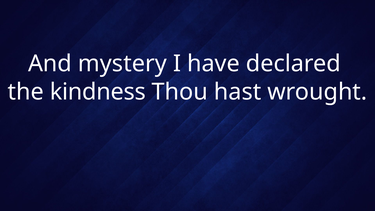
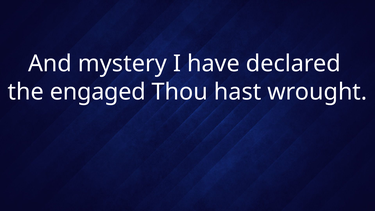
kindness: kindness -> engaged
